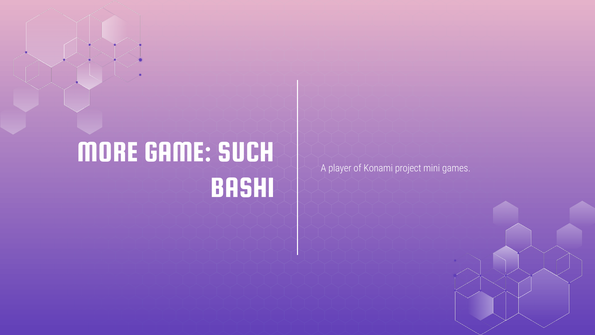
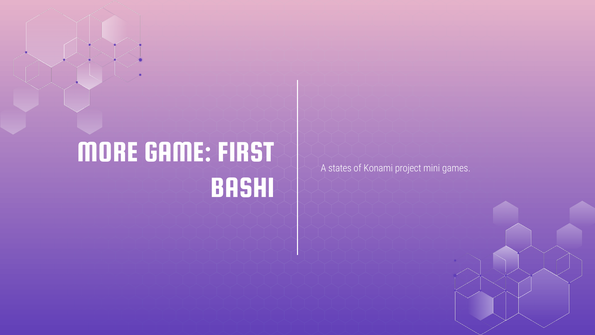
SUCH: SUCH -> FIRST
player: player -> states
